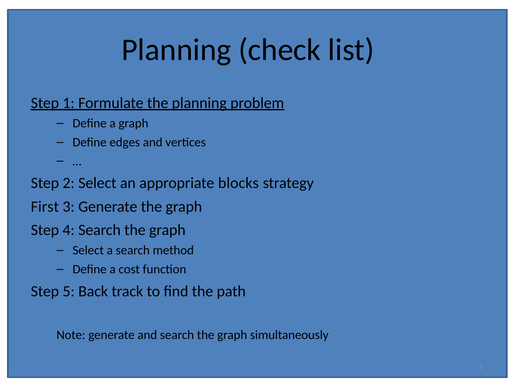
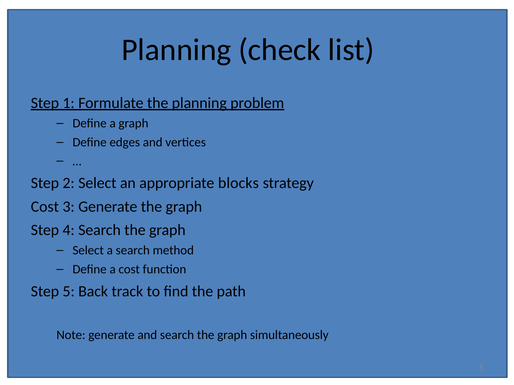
First at (45, 207): First -> Cost
